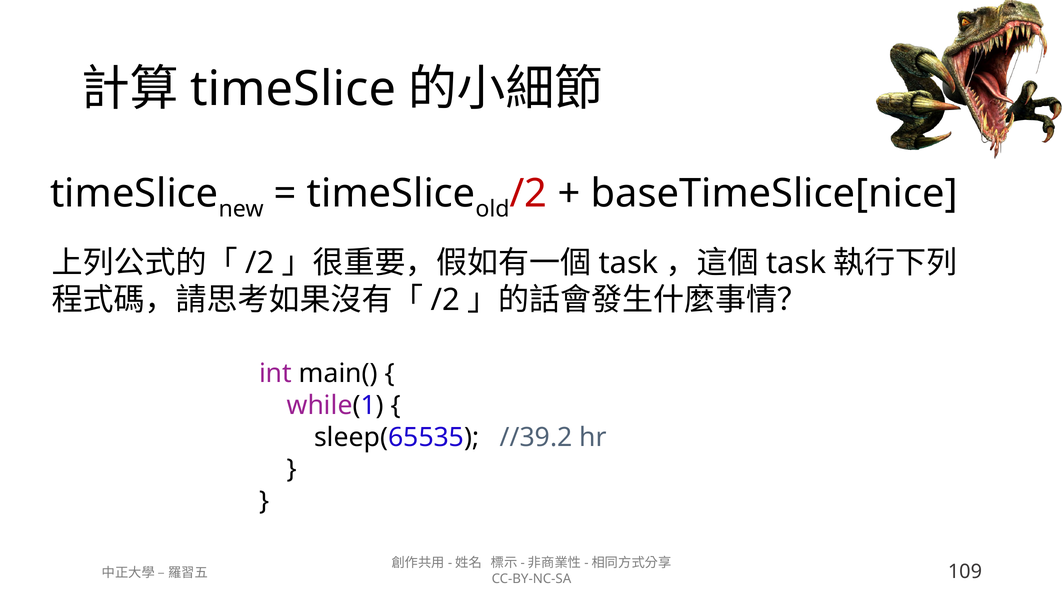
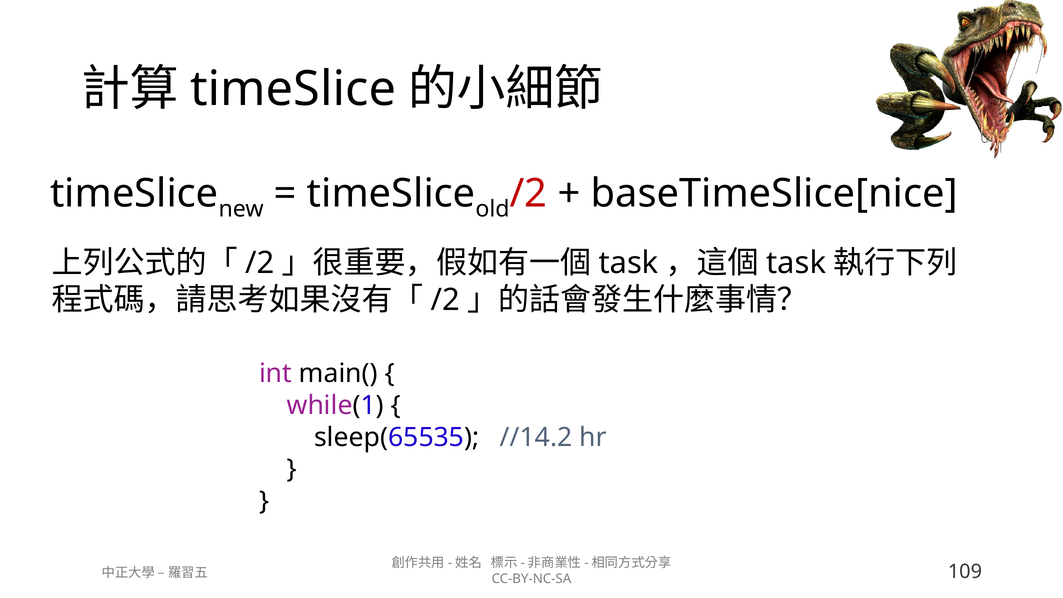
//39.2: //39.2 -> //14.2
